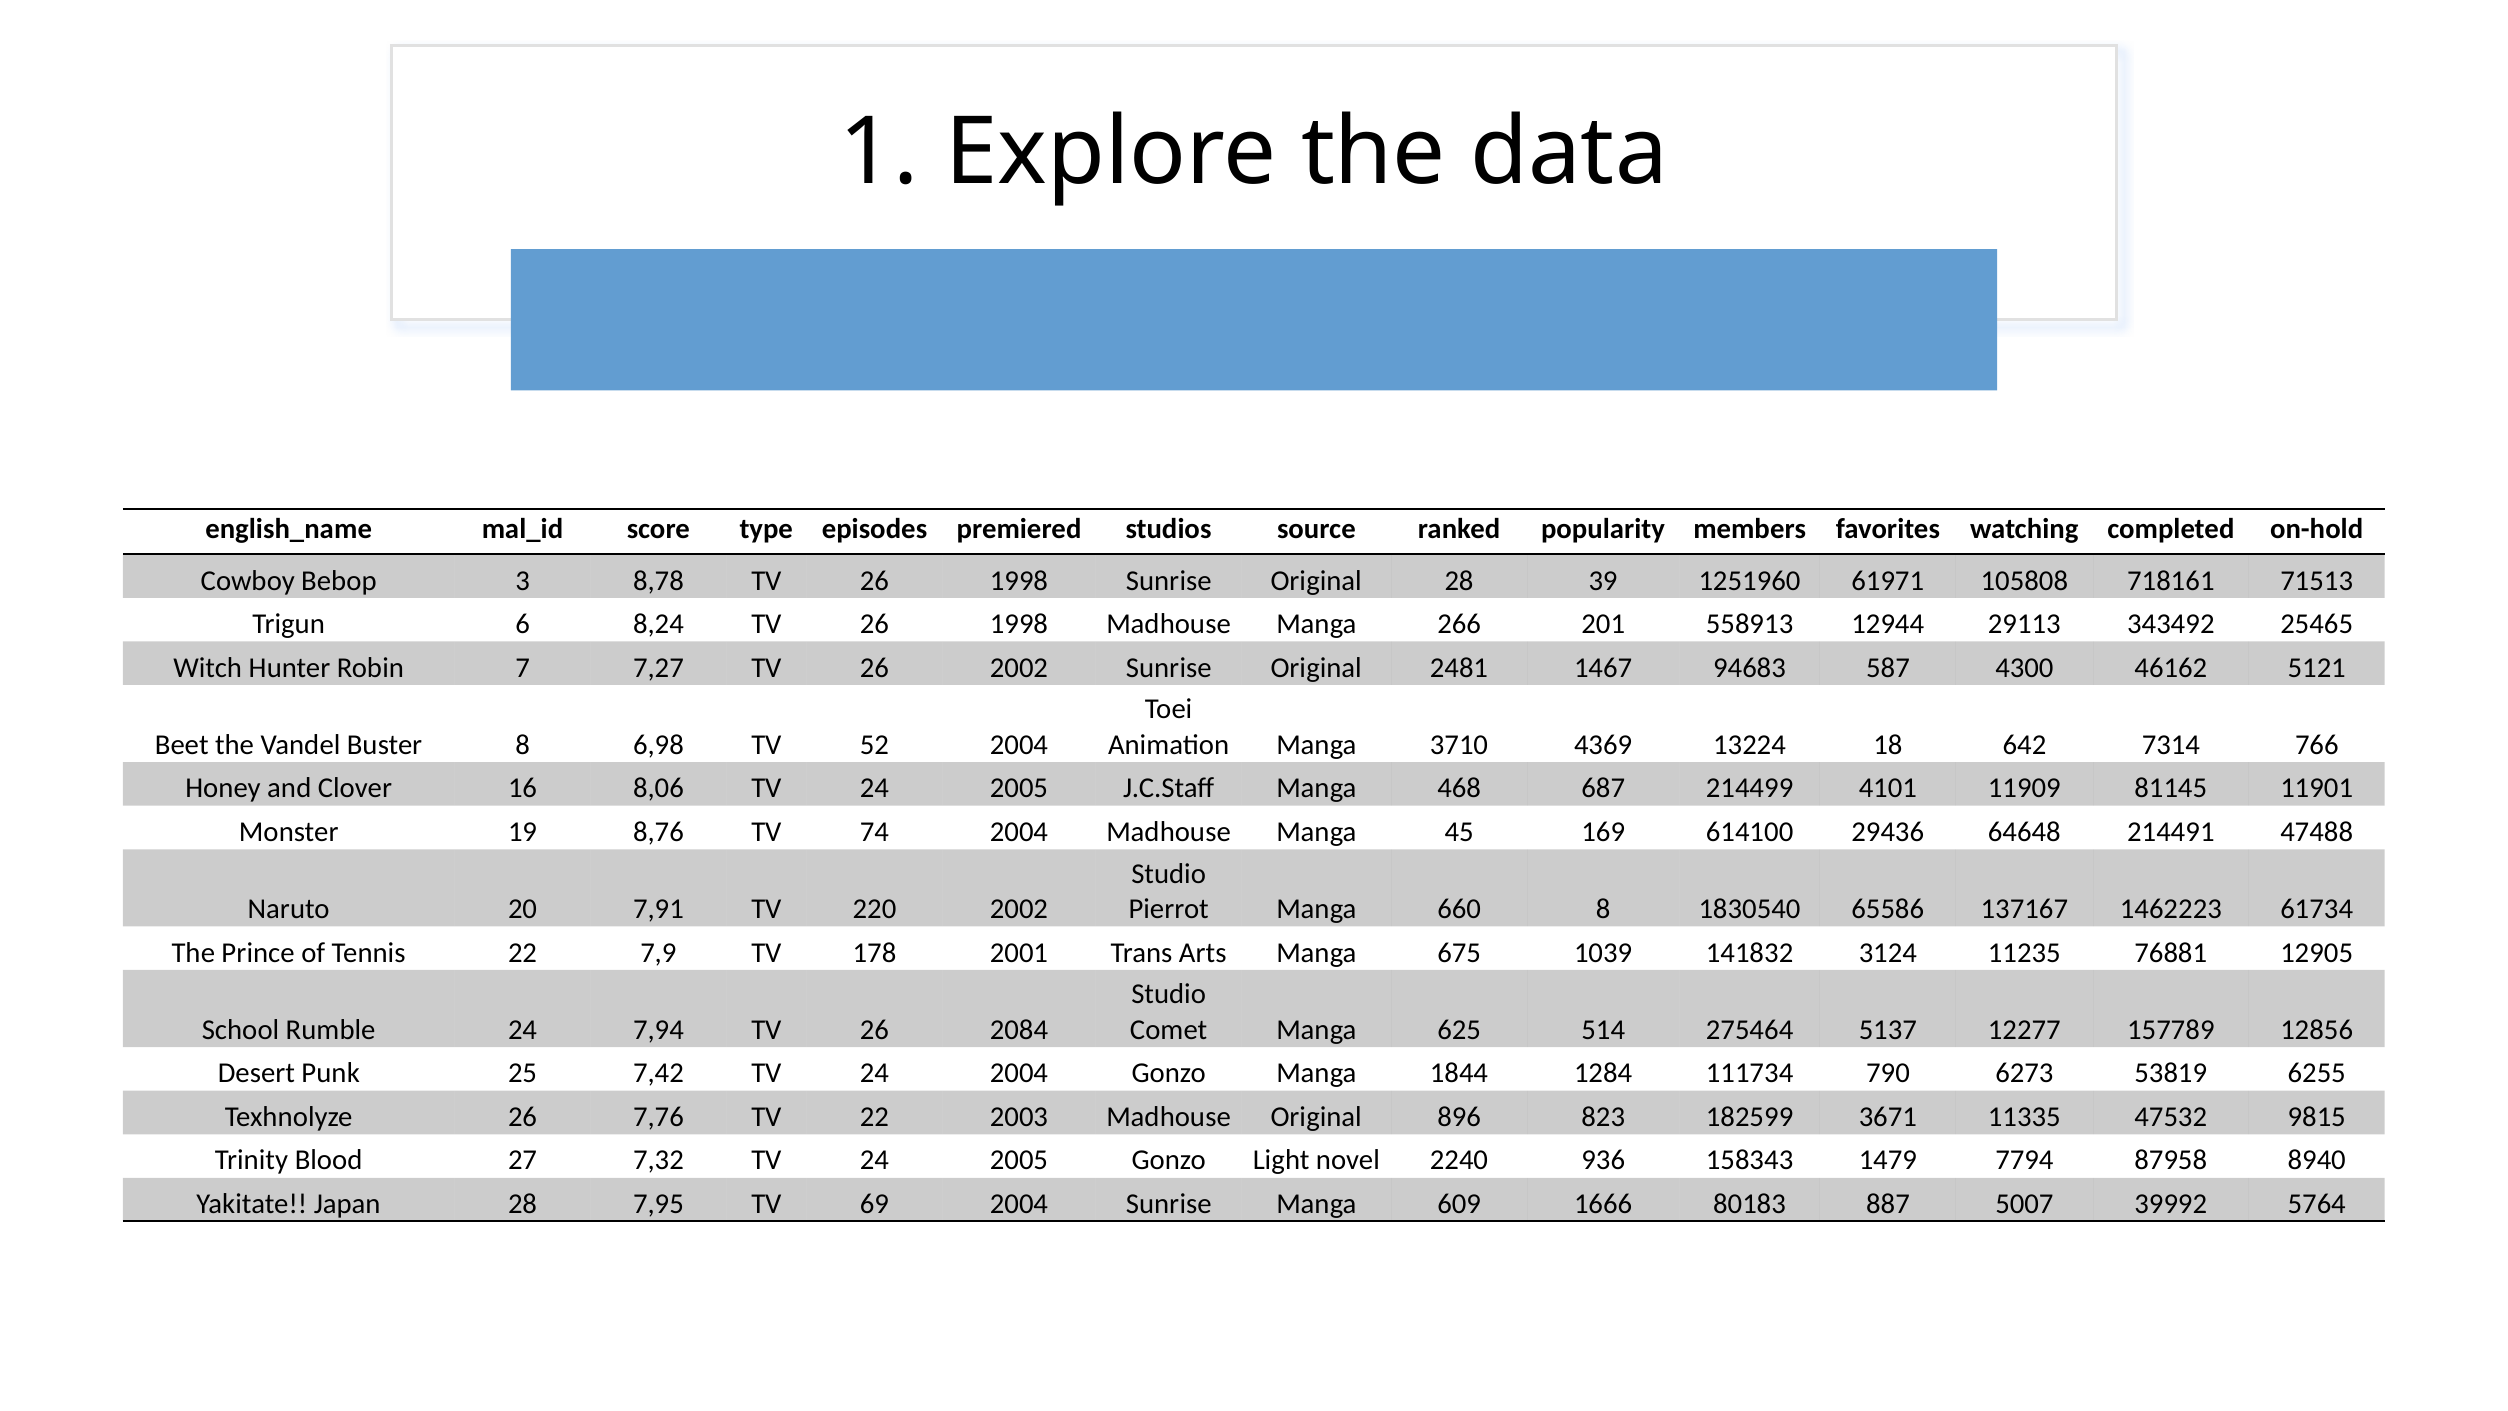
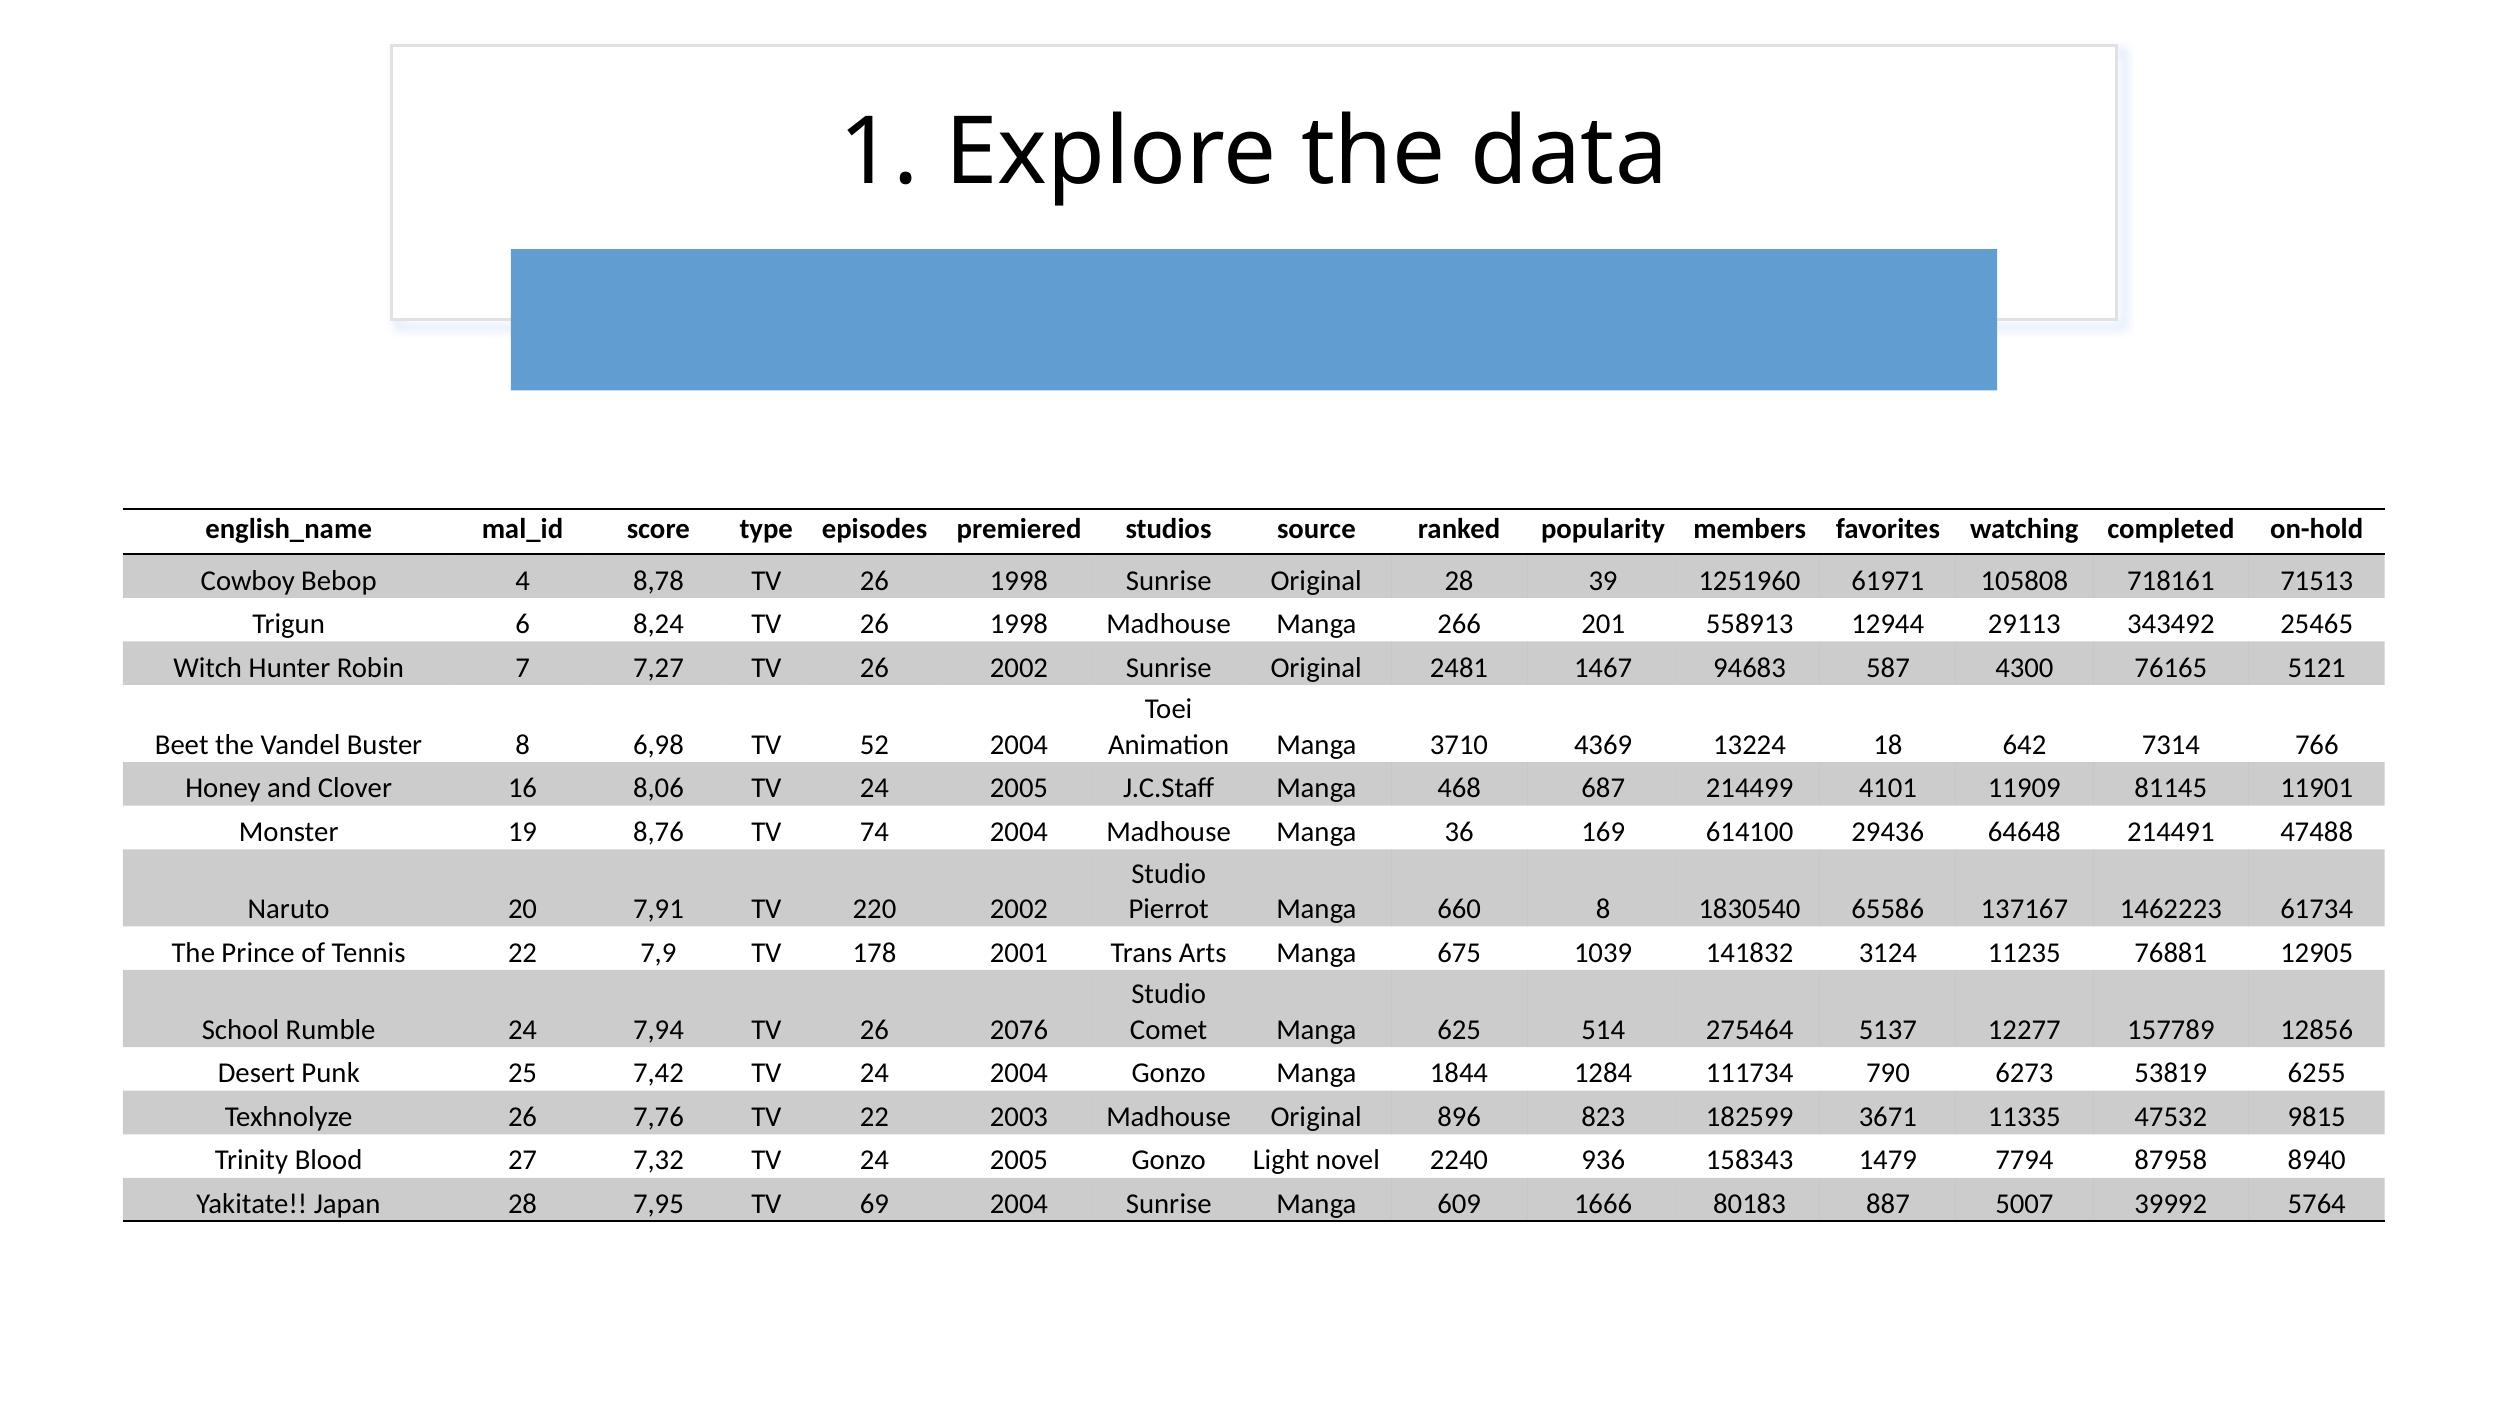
3: 3 -> 4
46162: 46162 -> 76165
45: 45 -> 36
2084: 2084 -> 2076
